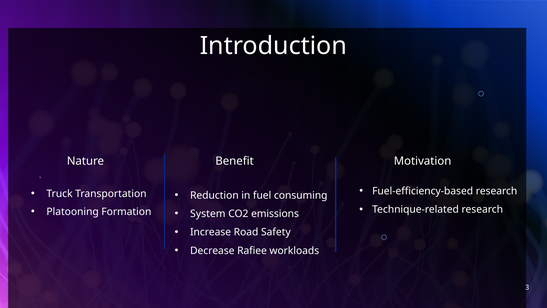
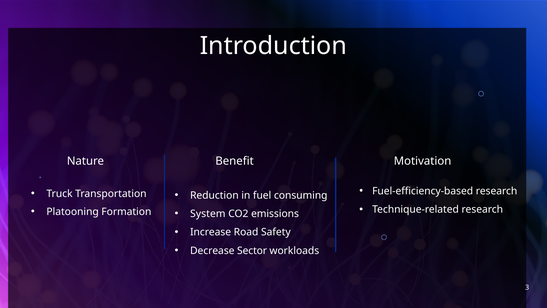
Rafiee: Rafiee -> Sector
